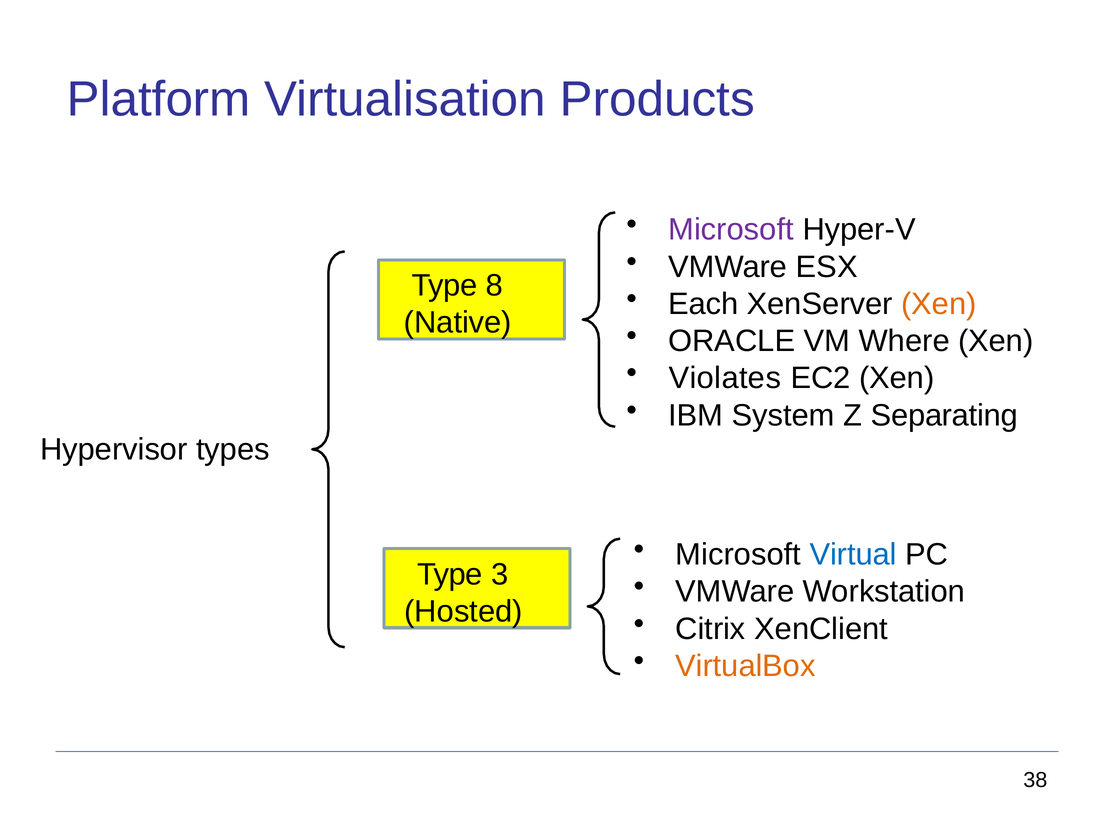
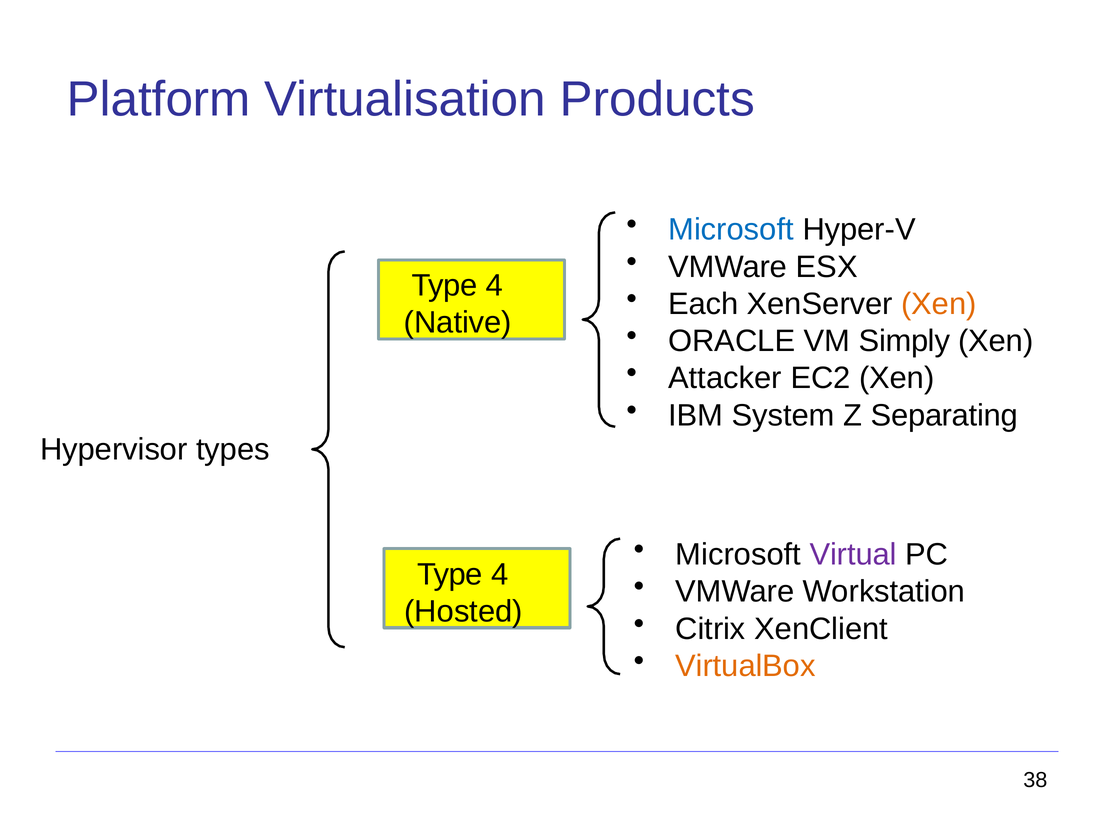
Microsoft at (731, 230) colour: purple -> blue
8 at (494, 286): 8 -> 4
Where: Where -> Simply
Violates: Violates -> Attacker
Virtual colour: blue -> purple
3 at (500, 575): 3 -> 4
